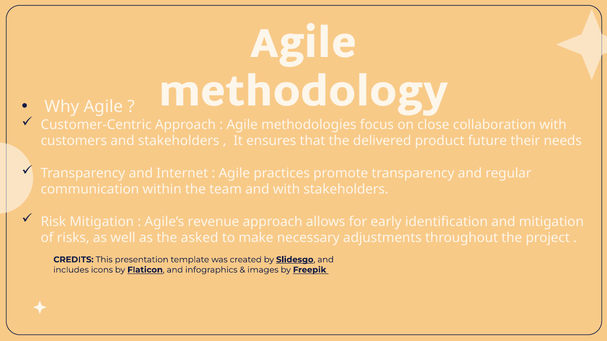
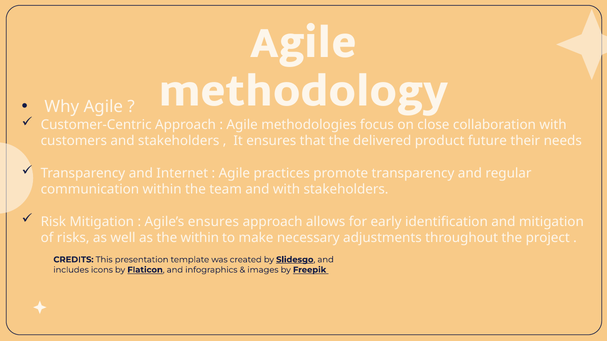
Agile’s revenue: revenue -> ensures
the asked: asked -> within
